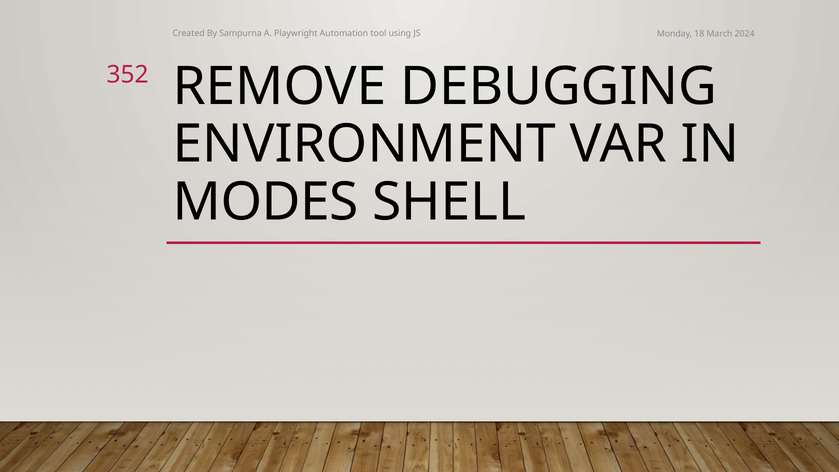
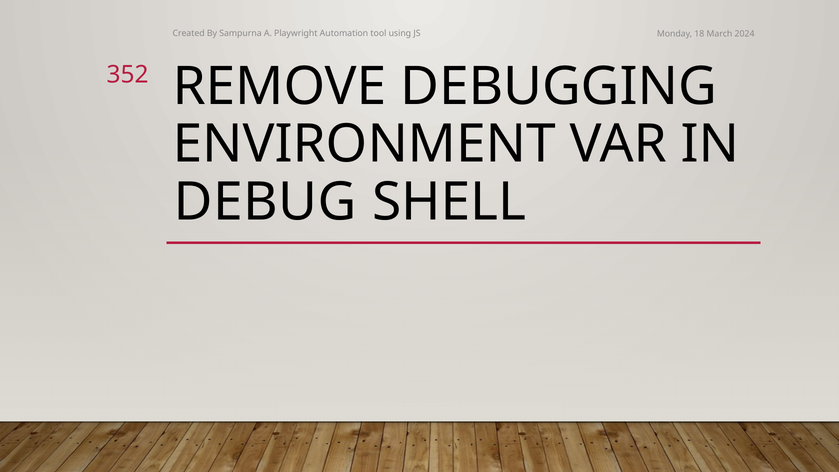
MODES: MODES -> DEBUG
